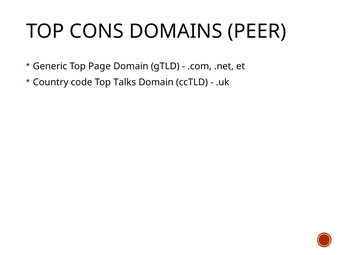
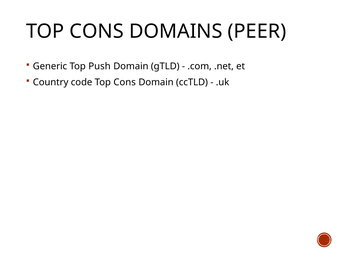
Page: Page -> Push
code Top Talks: Talks -> Cons
